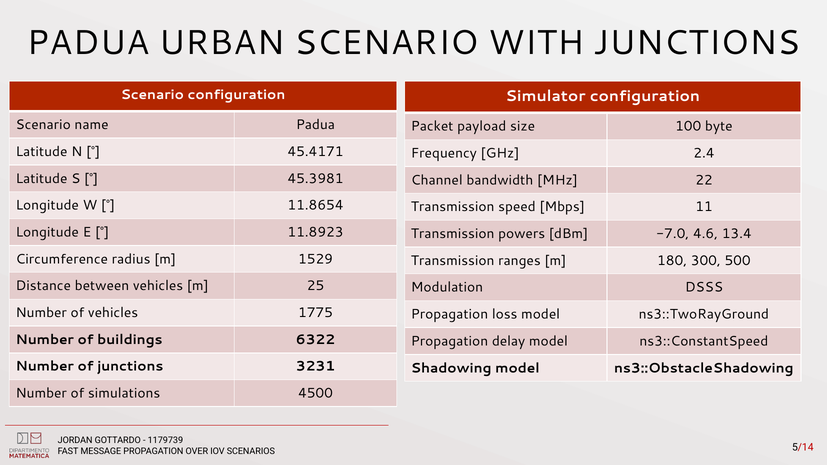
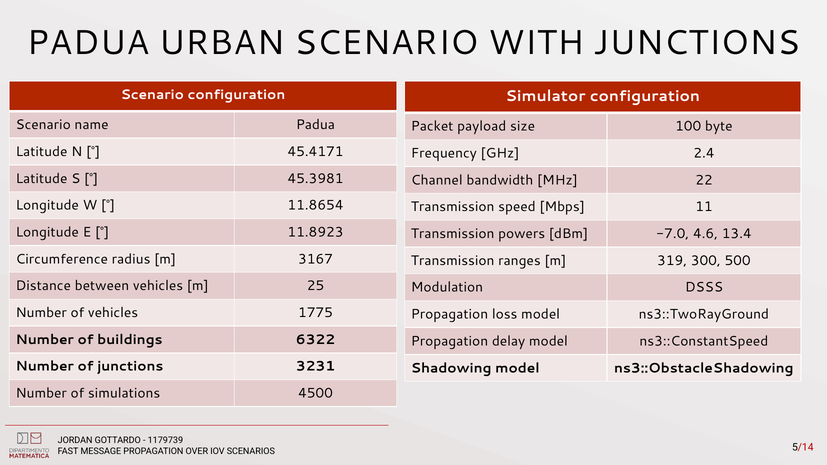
1529: 1529 -> 3167
180: 180 -> 319
